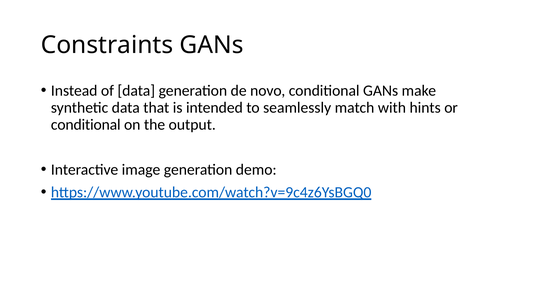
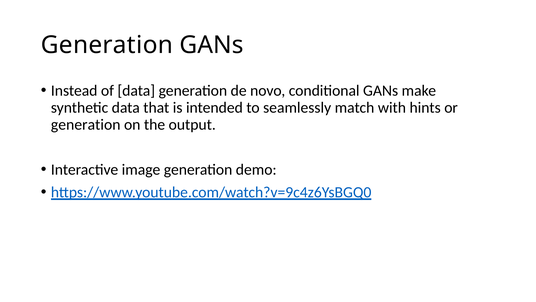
Constraints at (107, 45): Constraints -> Generation
conditional at (86, 124): conditional -> generation
